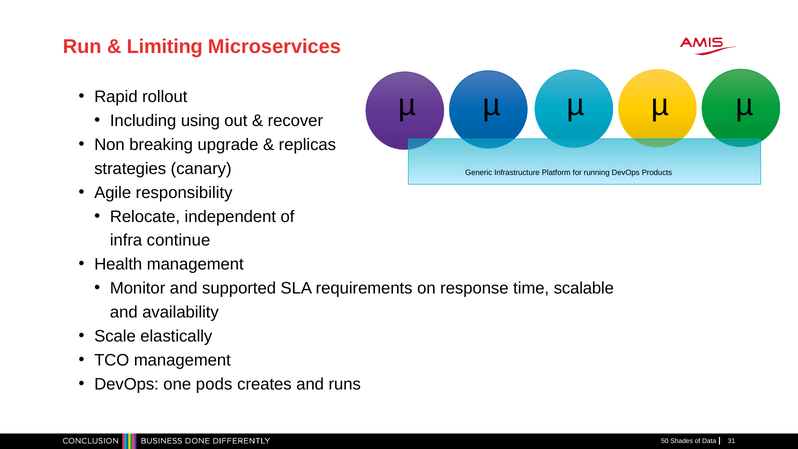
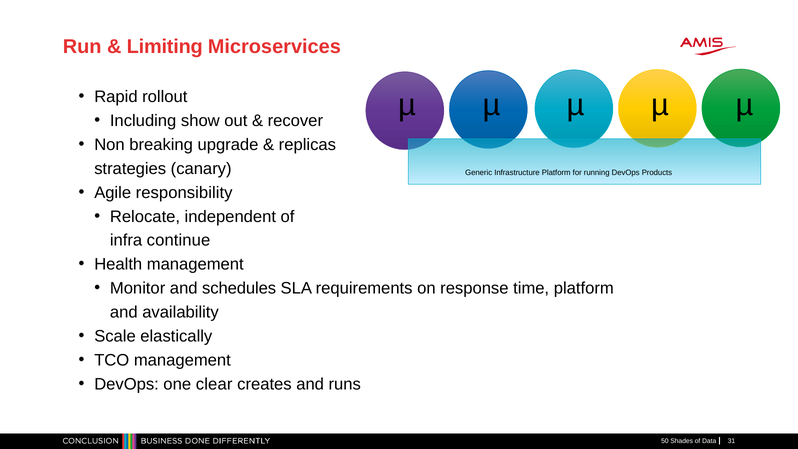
using: using -> show
supported: supported -> schedules
time scalable: scalable -> platform
pods: pods -> clear
